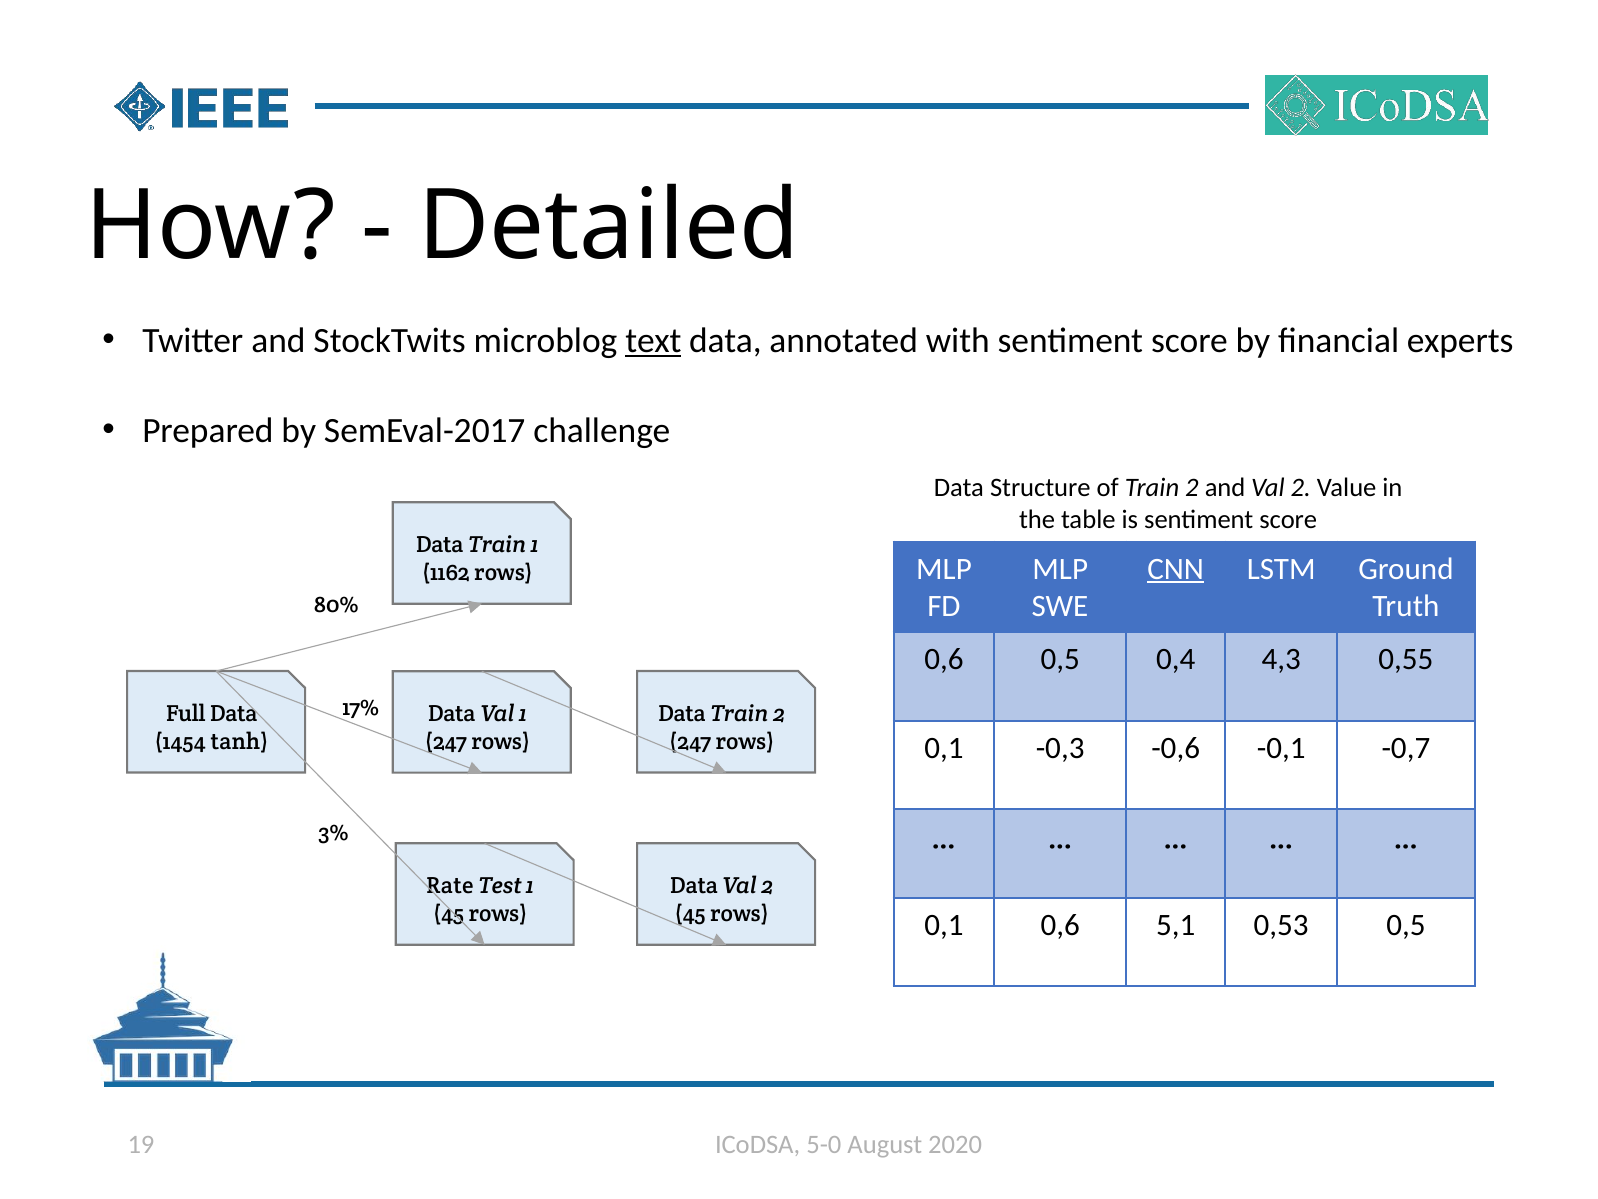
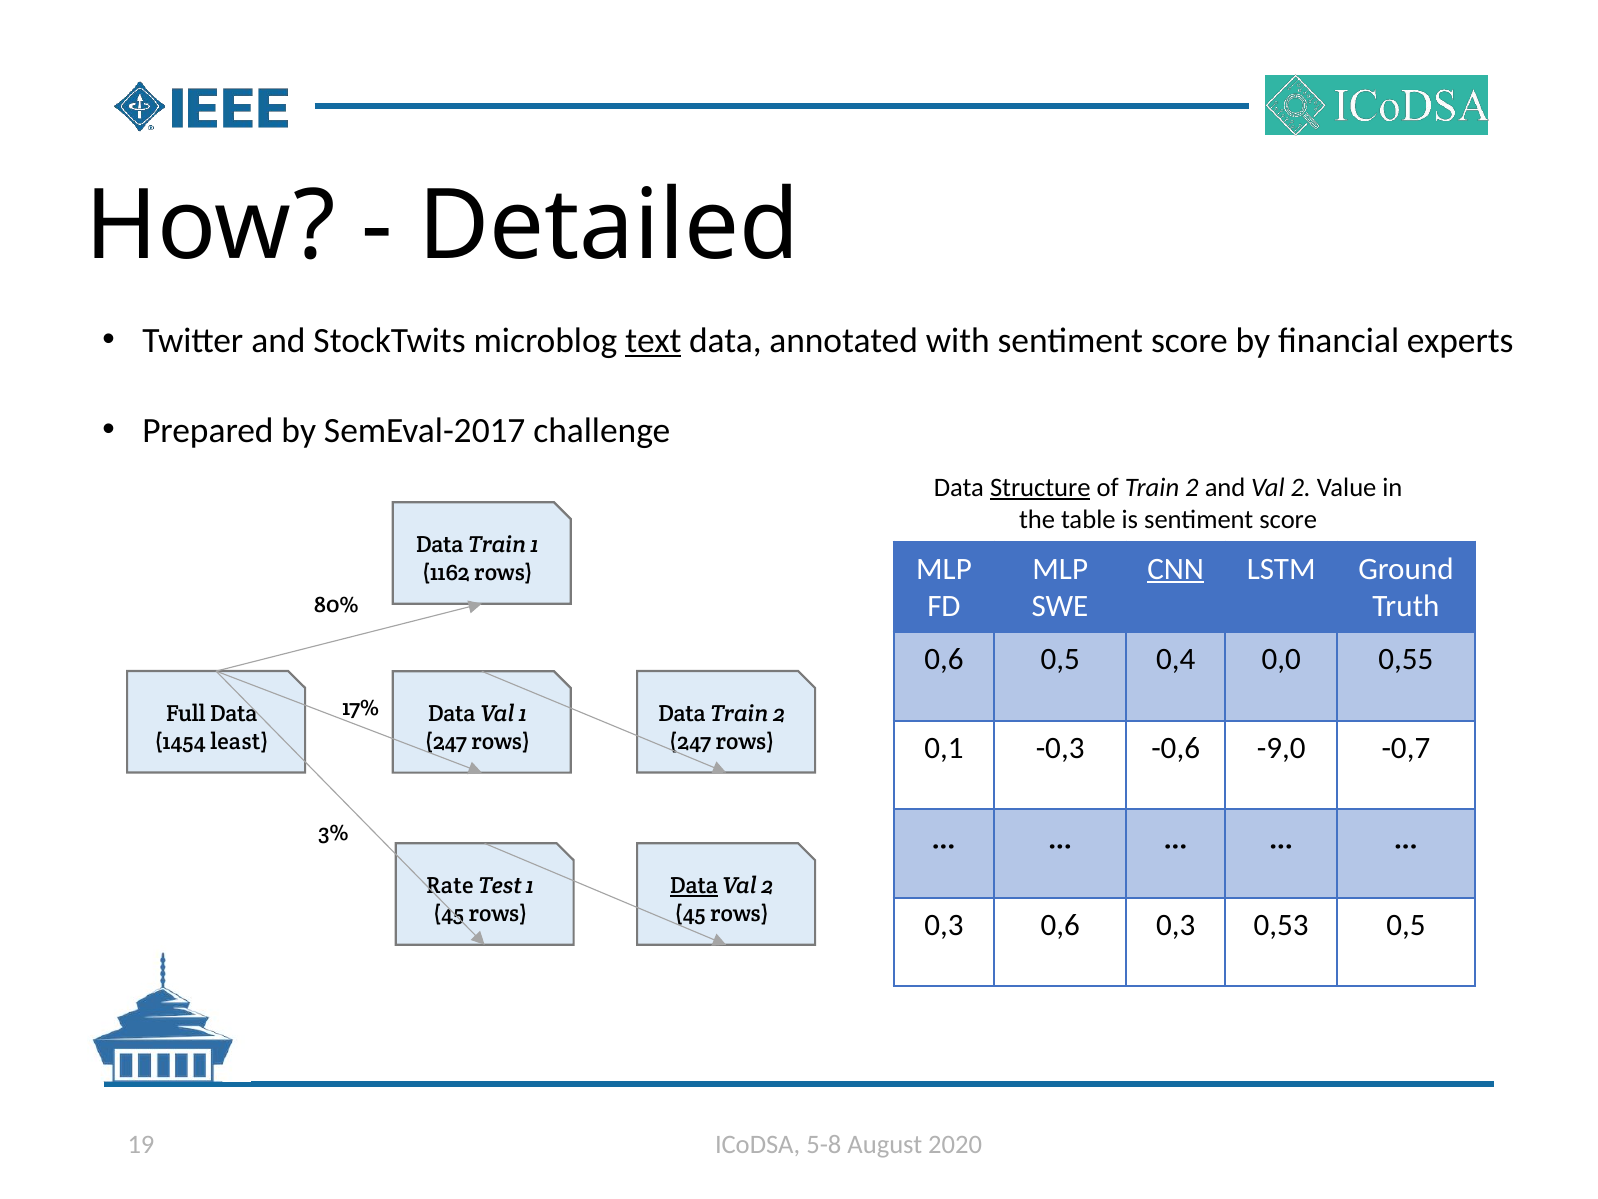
Structure underline: none -> present
4,3: 4,3 -> 0,0
tanh: tanh -> least
-0,1: -0,1 -> -9,0
Data at (694, 886) underline: none -> present
0,1 at (944, 925): 0,1 -> 0,3
0,6 5,1: 5,1 -> 0,3
5-0: 5-0 -> 5-8
